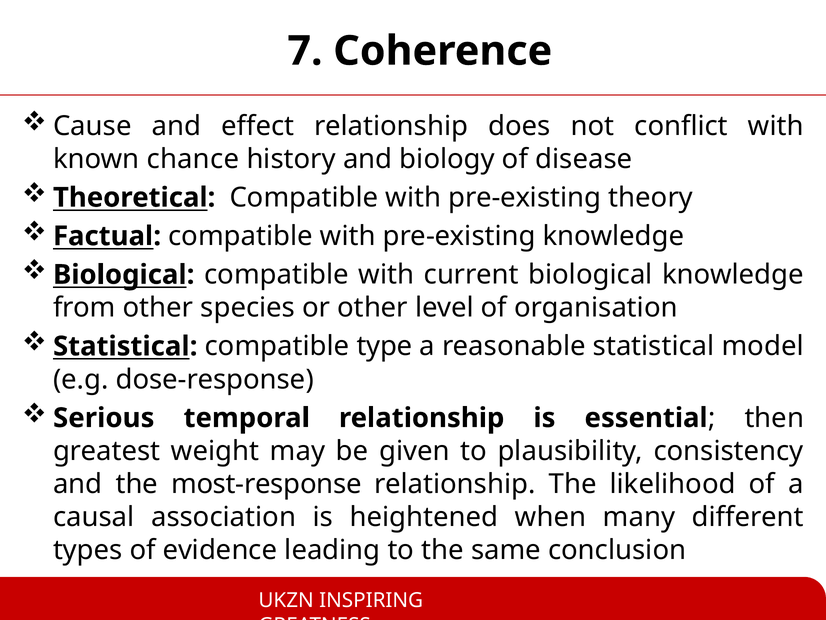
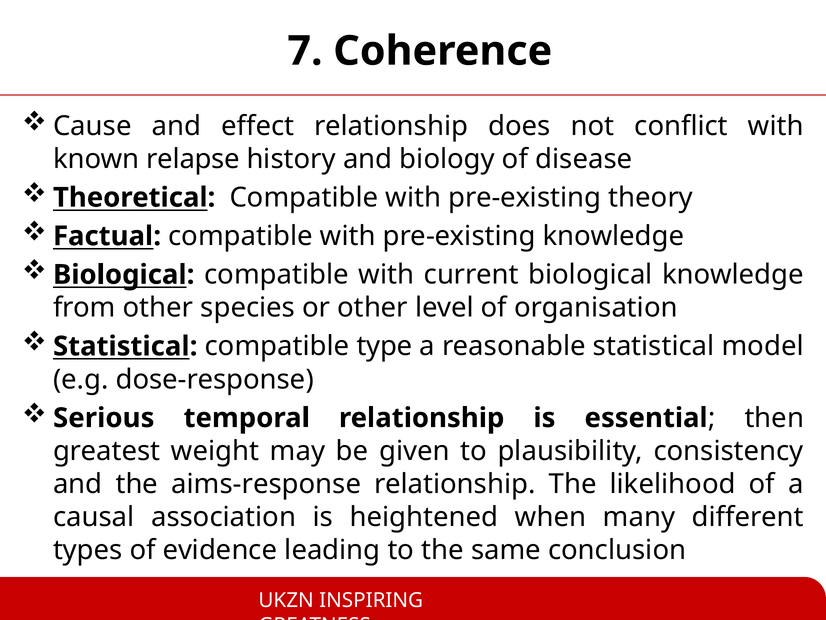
chance: chance -> relapse
most-response: most-response -> aims-response
